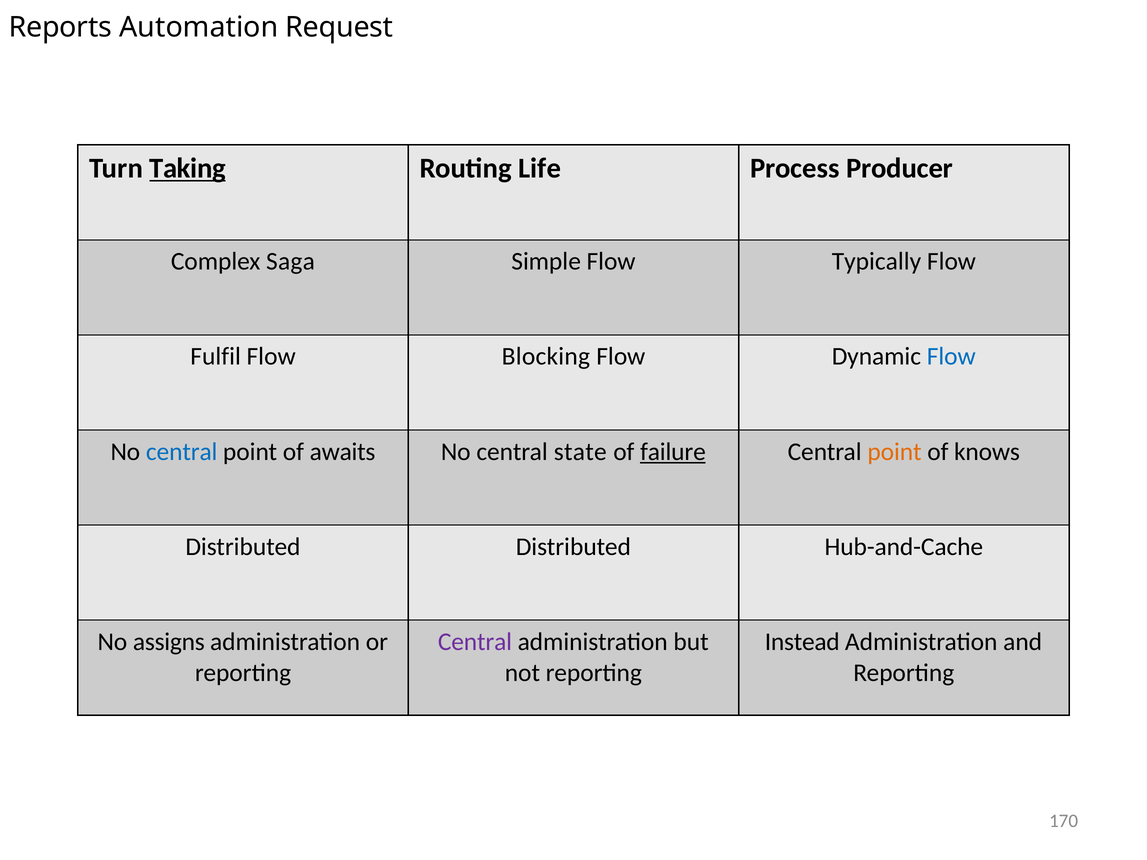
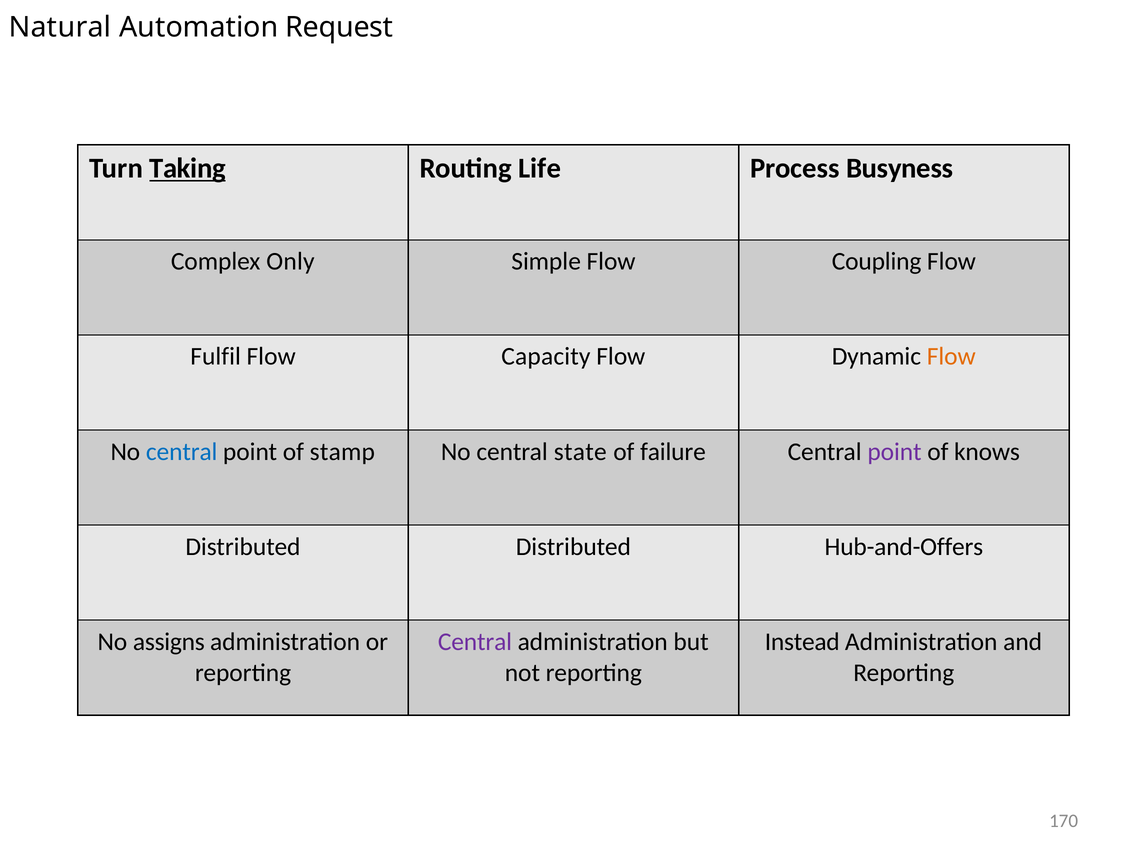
Reports: Reports -> Natural
Producer: Producer -> Busyness
Saga: Saga -> Only
Typically: Typically -> Coupling
Blocking: Blocking -> Capacity
Flow at (951, 357) colour: blue -> orange
awaits: awaits -> stamp
failure underline: present -> none
point at (895, 452) colour: orange -> purple
Hub-and-Cache: Hub-and-Cache -> Hub-and-Offers
